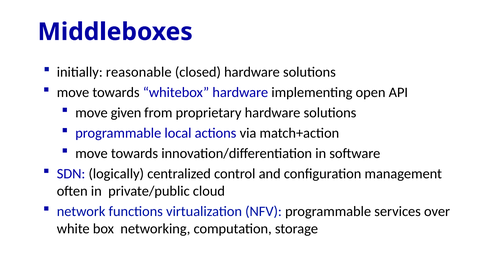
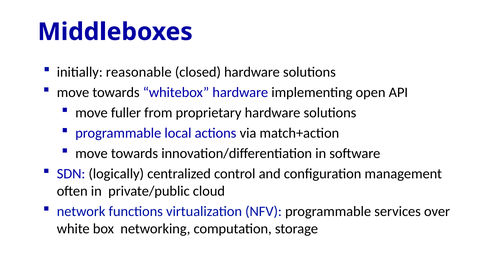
given: given -> fuller
